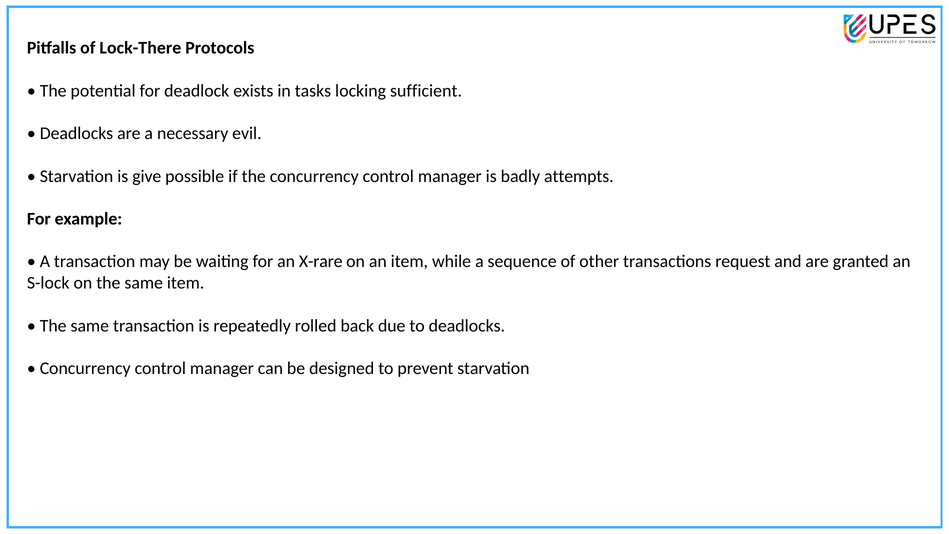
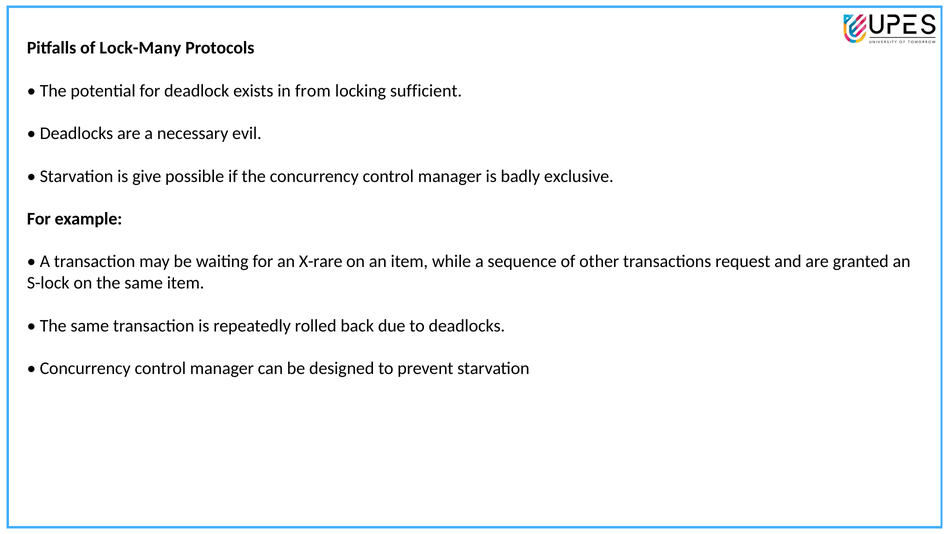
Lock-There: Lock-There -> Lock-Many
tasks: tasks -> from
attempts: attempts -> exclusive
